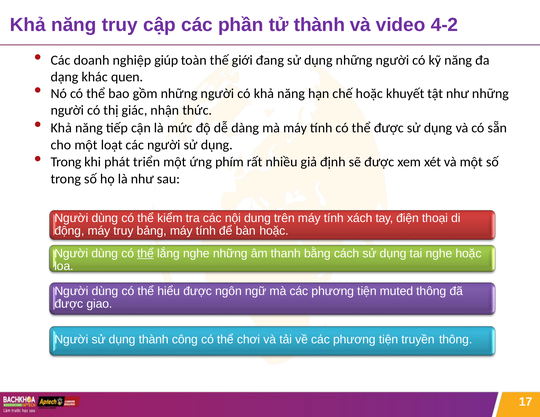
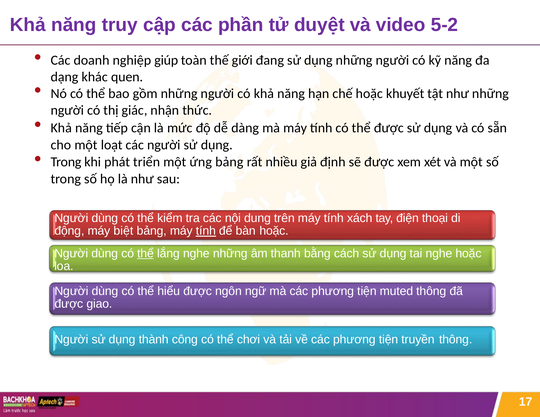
tử thành: thành -> duyệt
4-2: 4-2 -> 5-2
ứng phím: phím -> bảng
máy truy: truy -> biệt
tính at (206, 231) underline: none -> present
